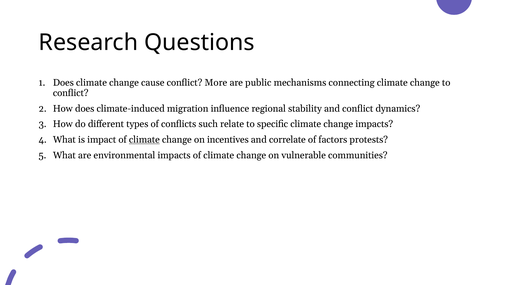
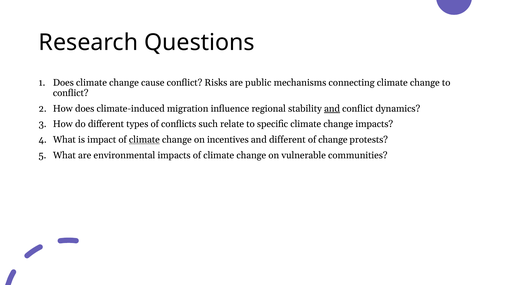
More: More -> Risks
and at (332, 109) underline: none -> present
and correlate: correlate -> different
of factors: factors -> change
